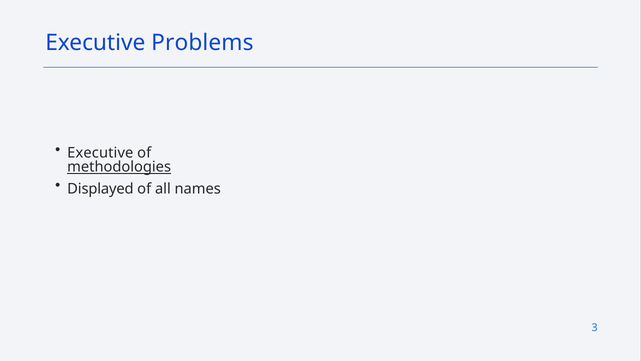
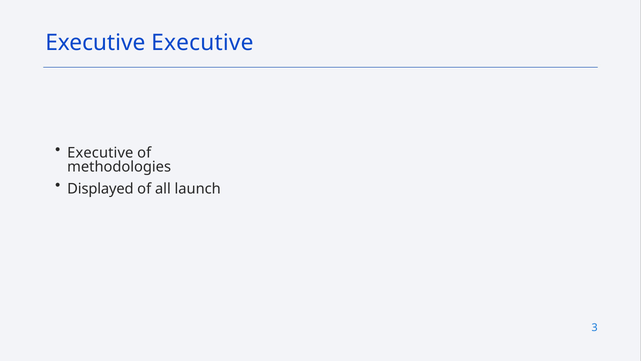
Executive Problems: Problems -> Executive
methodologies underline: present -> none
names: names -> launch
